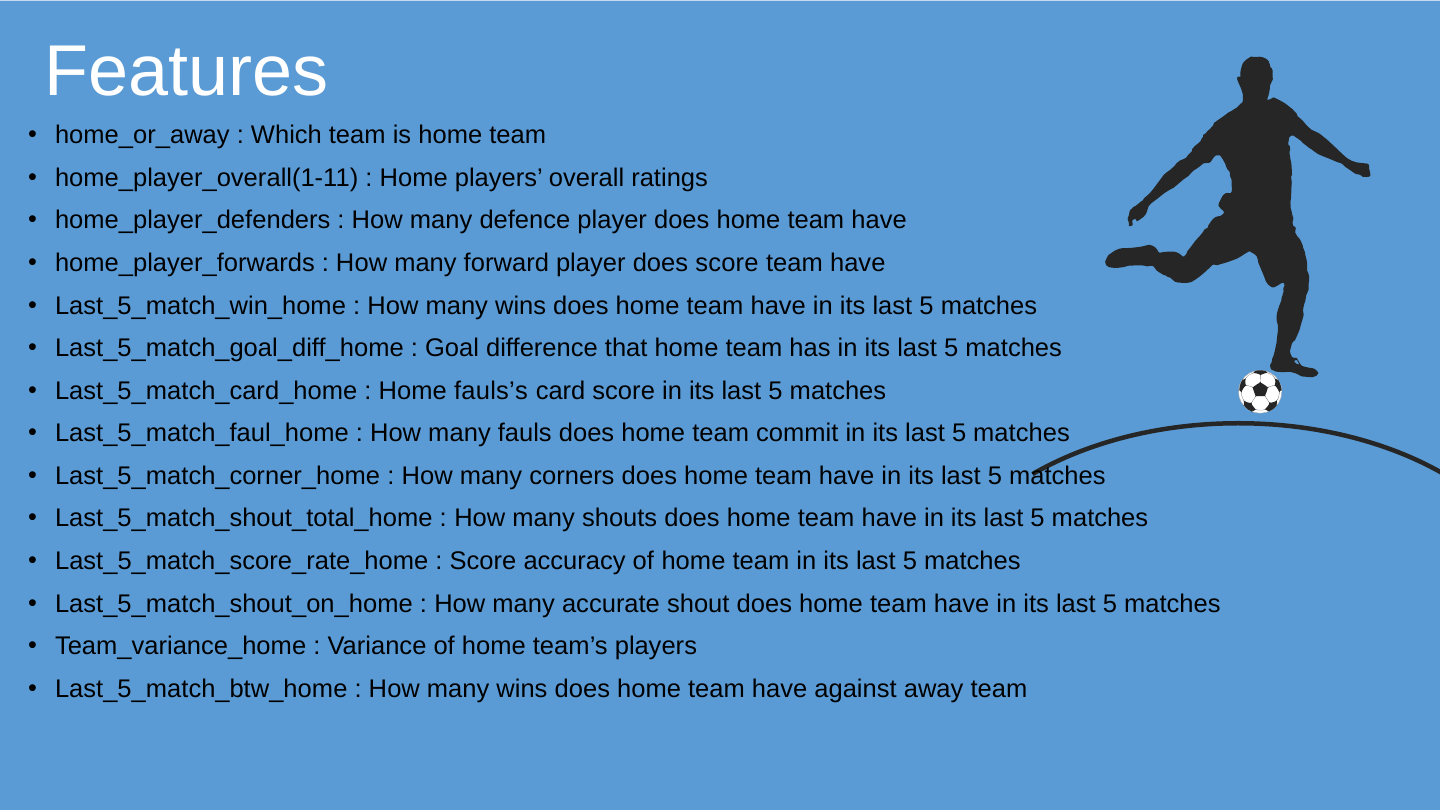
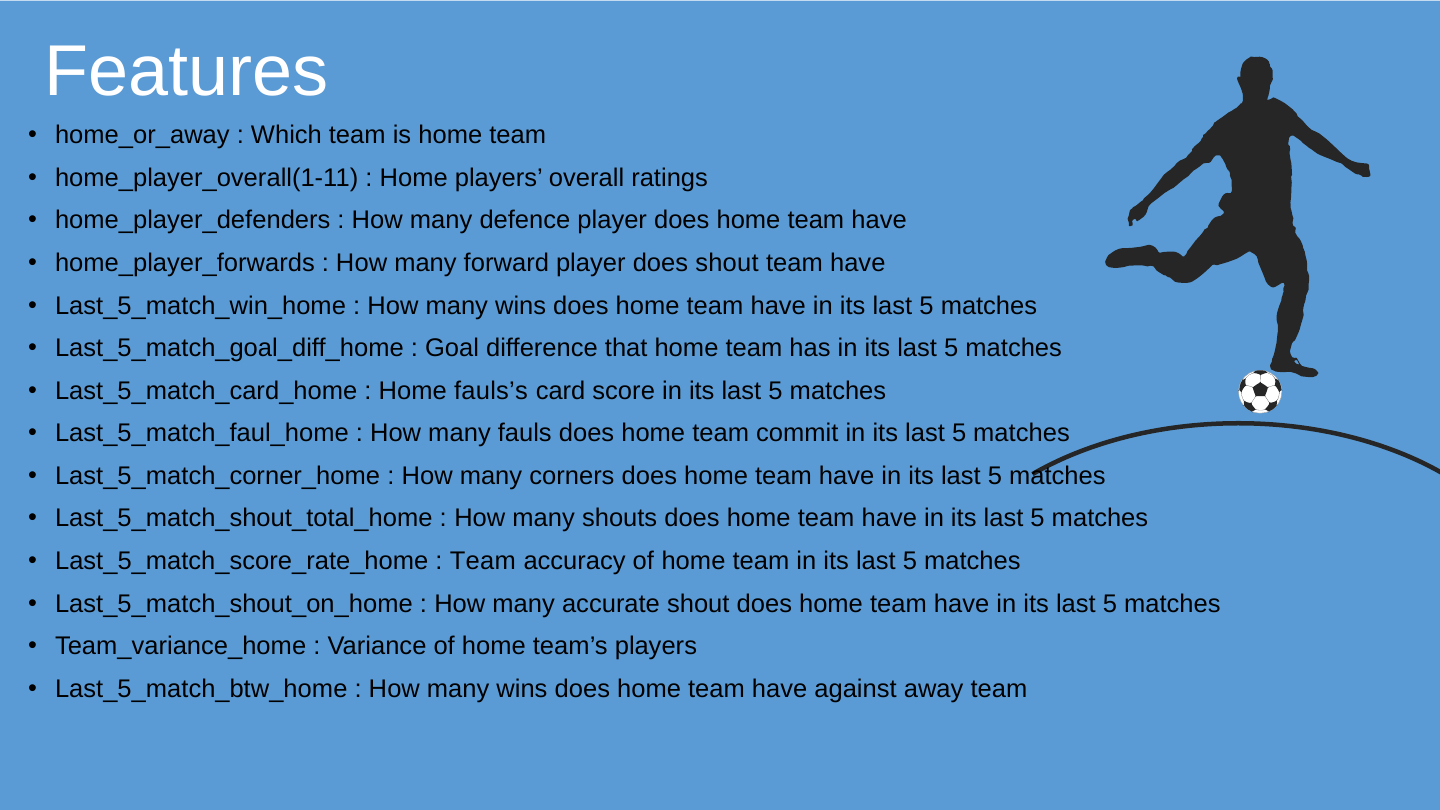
does score: score -> shout
Score at (483, 561): Score -> Team
